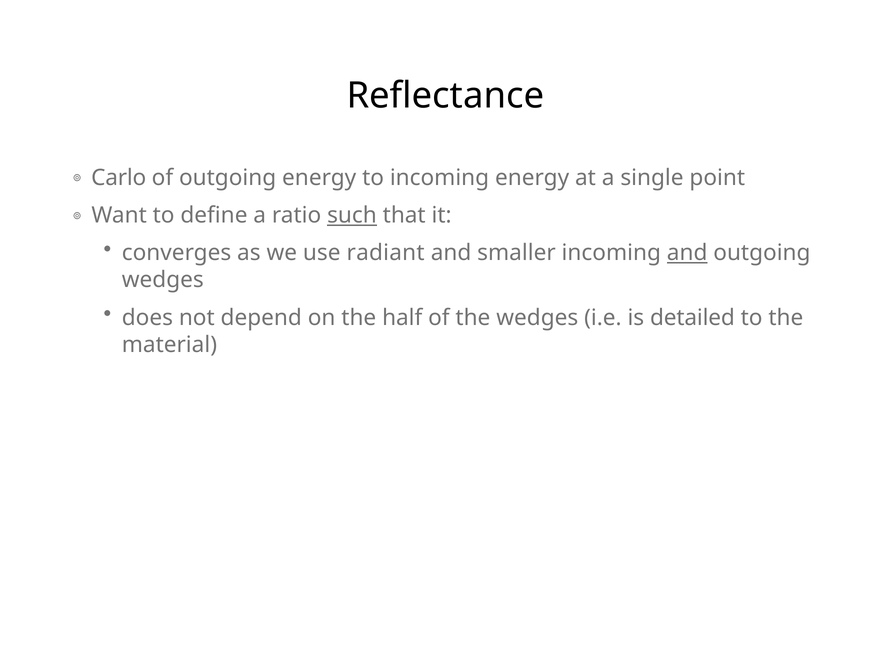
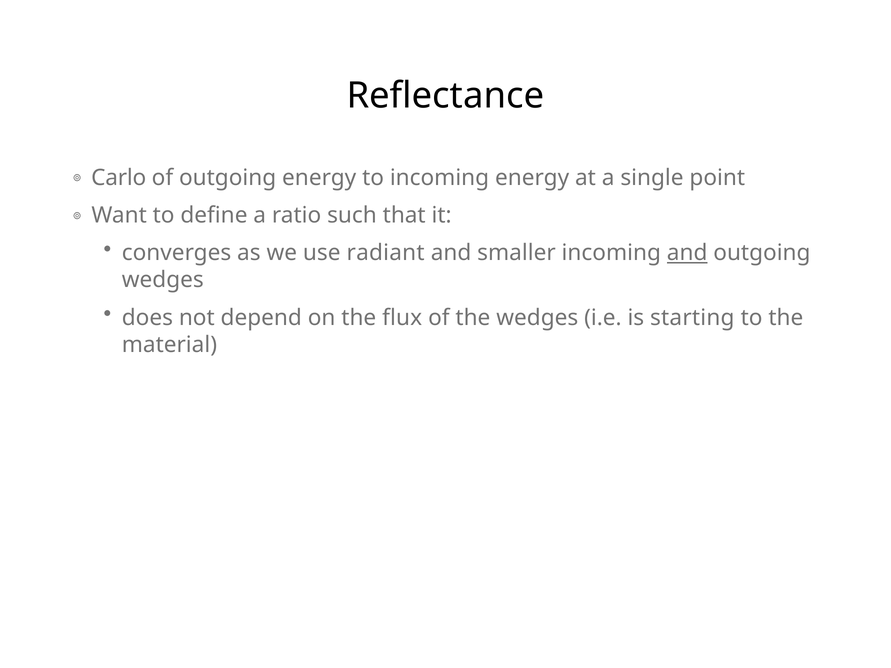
such underline: present -> none
half: half -> flux
detailed: detailed -> starting
